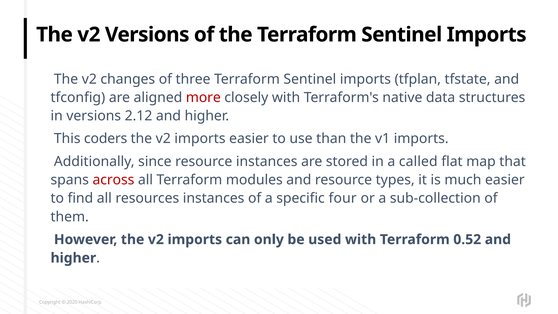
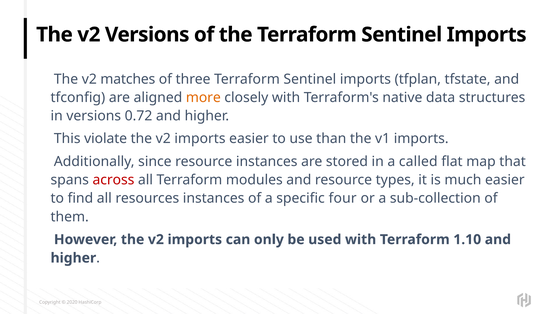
changes: changes -> matches
more colour: red -> orange
2.12: 2.12 -> 0.72
coders: coders -> violate
0.52: 0.52 -> 1.10
